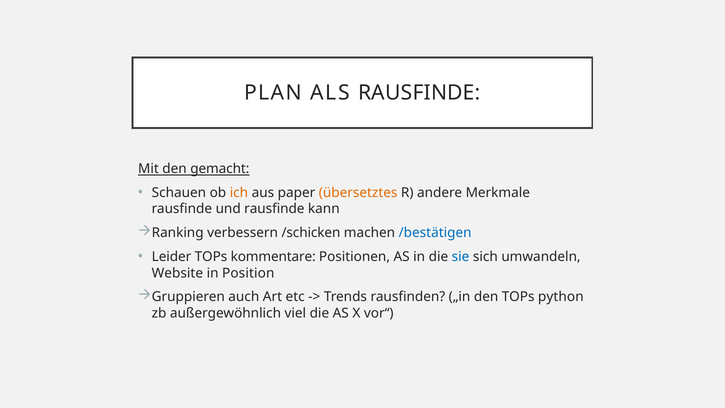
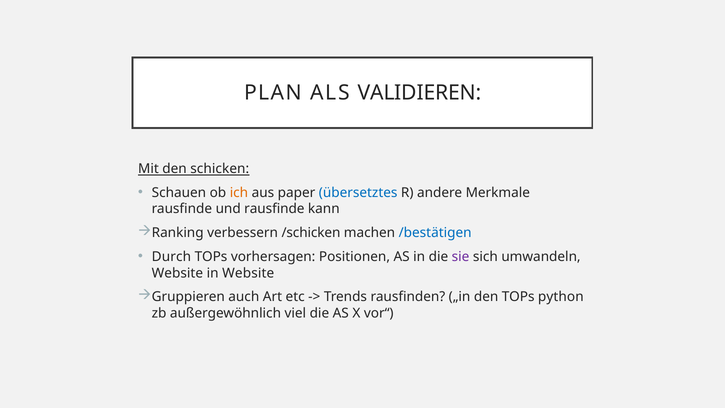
ALS RAUSFINDE: RAUSFINDE -> VALIDIEREN
gemacht: gemacht -> schicken
übersetztes colour: orange -> blue
Leider: Leider -> Durch
kommentare: kommentare -> vorhersagen
sie colour: blue -> purple
in Position: Position -> Website
